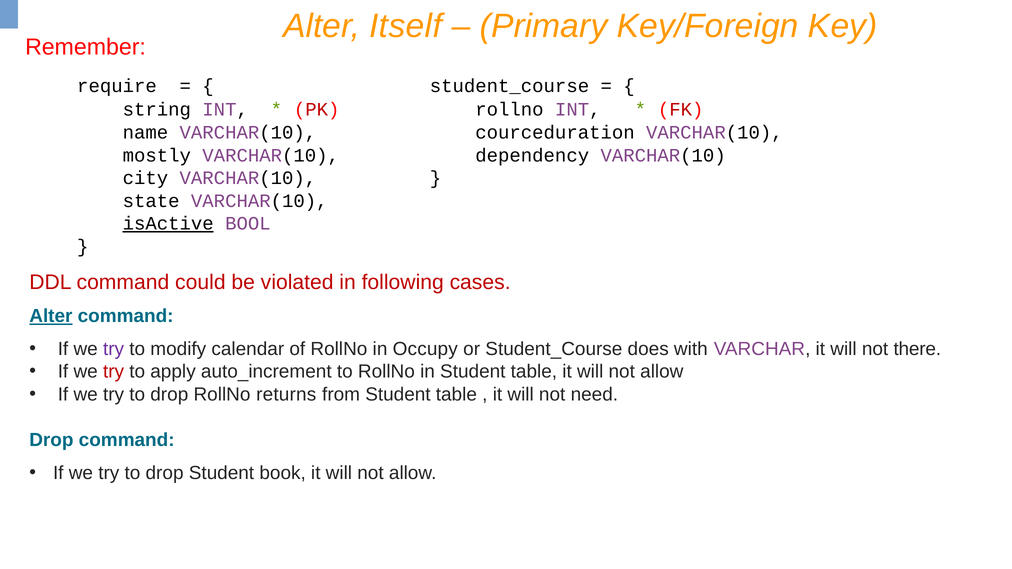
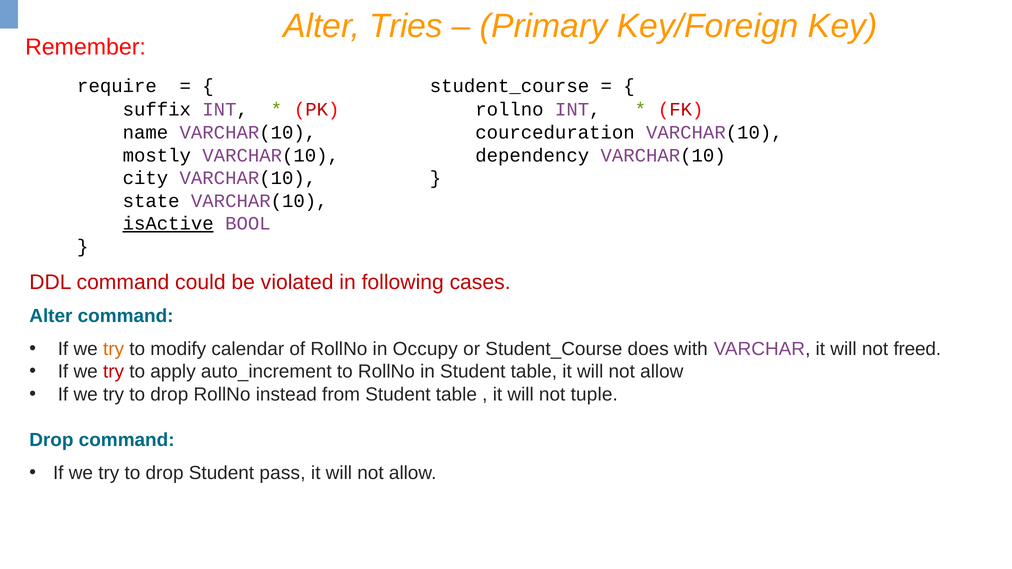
Itself: Itself -> Tries
string: string -> suffix
Alter at (51, 316) underline: present -> none
try at (114, 349) colour: purple -> orange
there: there -> freed
returns: returns -> instead
need: need -> tuple
book: book -> pass
